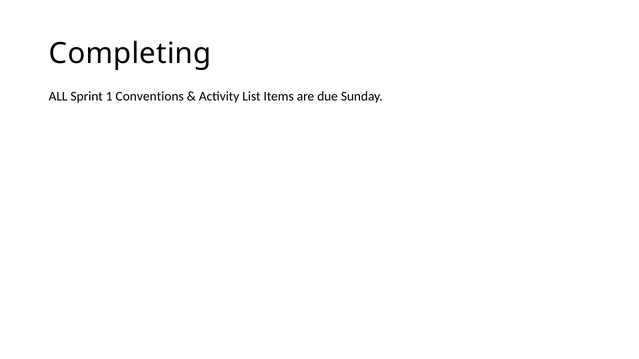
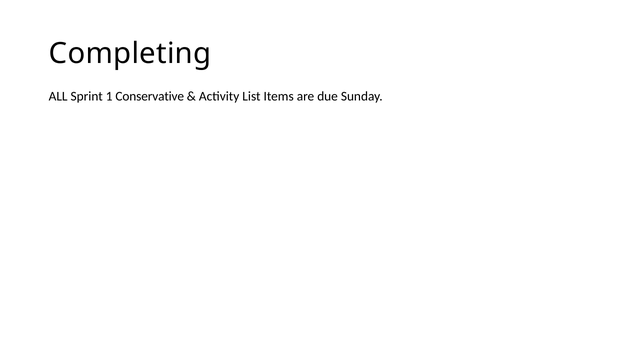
Conventions: Conventions -> Conservative
